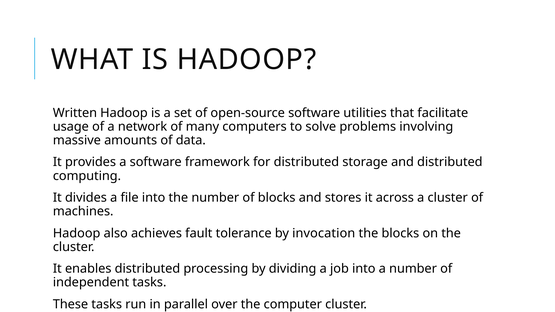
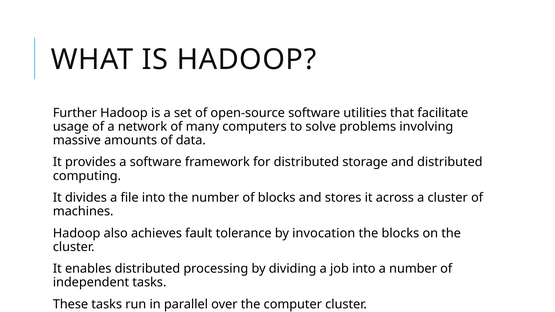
Written: Written -> Further
